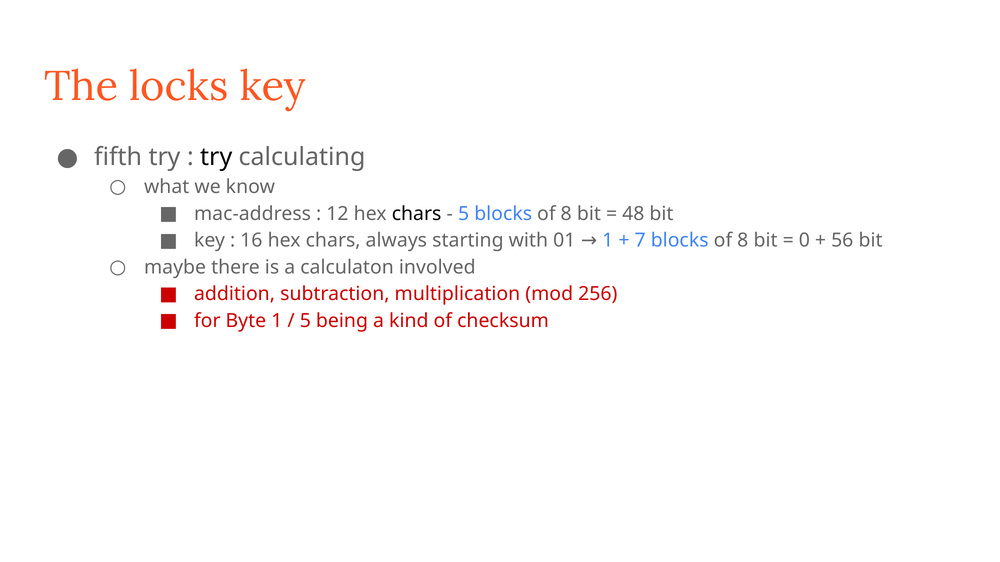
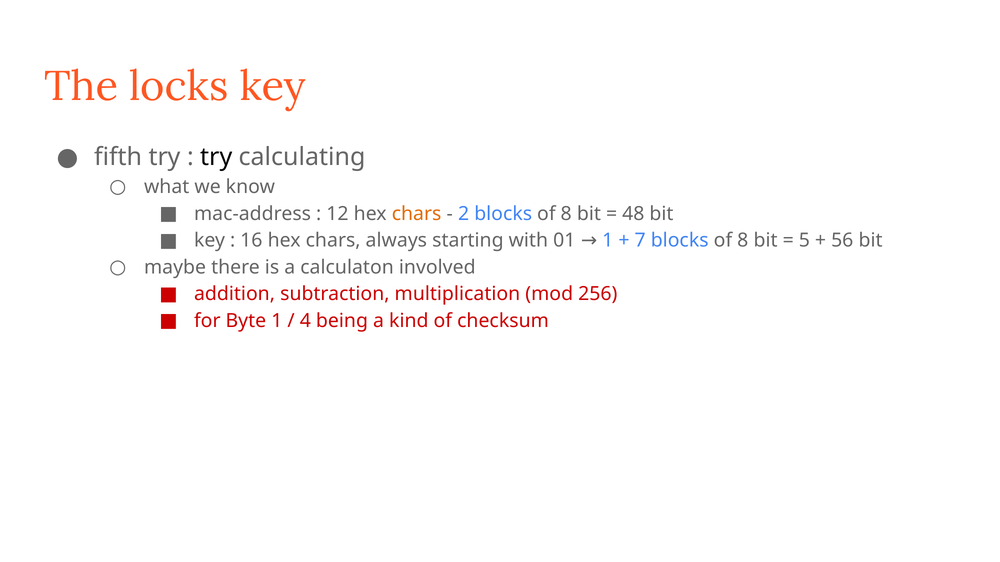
chars at (417, 214) colour: black -> orange
5 at (464, 214): 5 -> 2
0: 0 -> 5
5 at (305, 321): 5 -> 4
